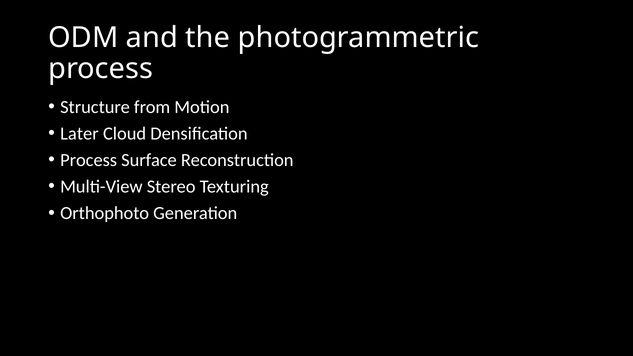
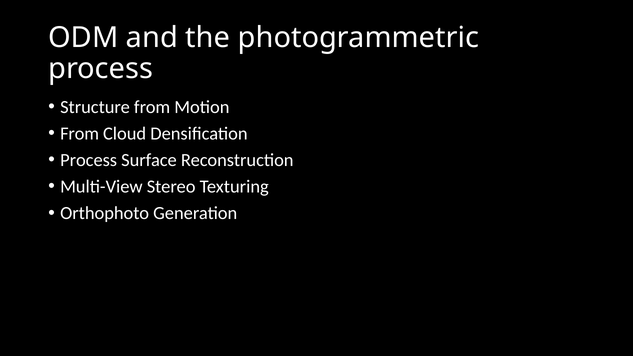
Later at (79, 134): Later -> From
